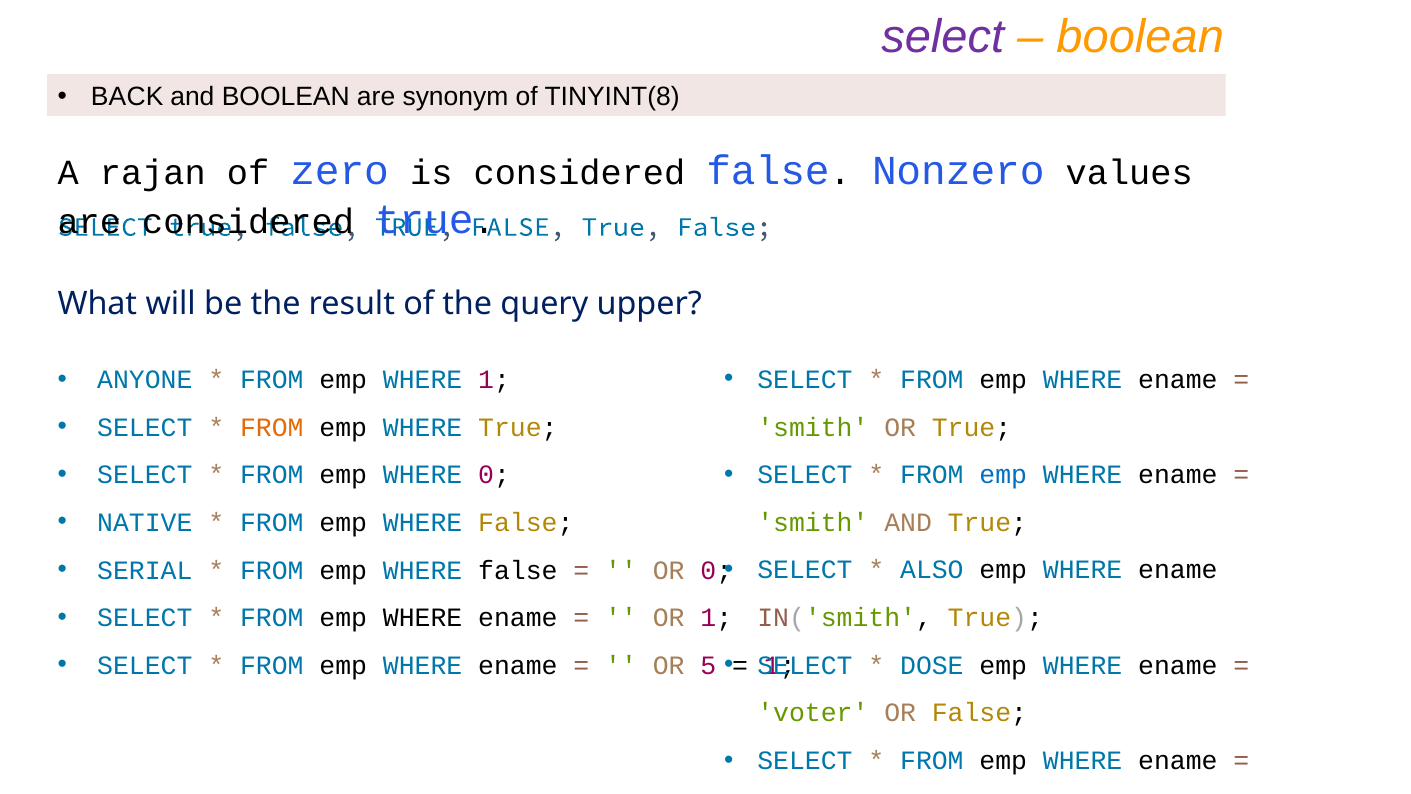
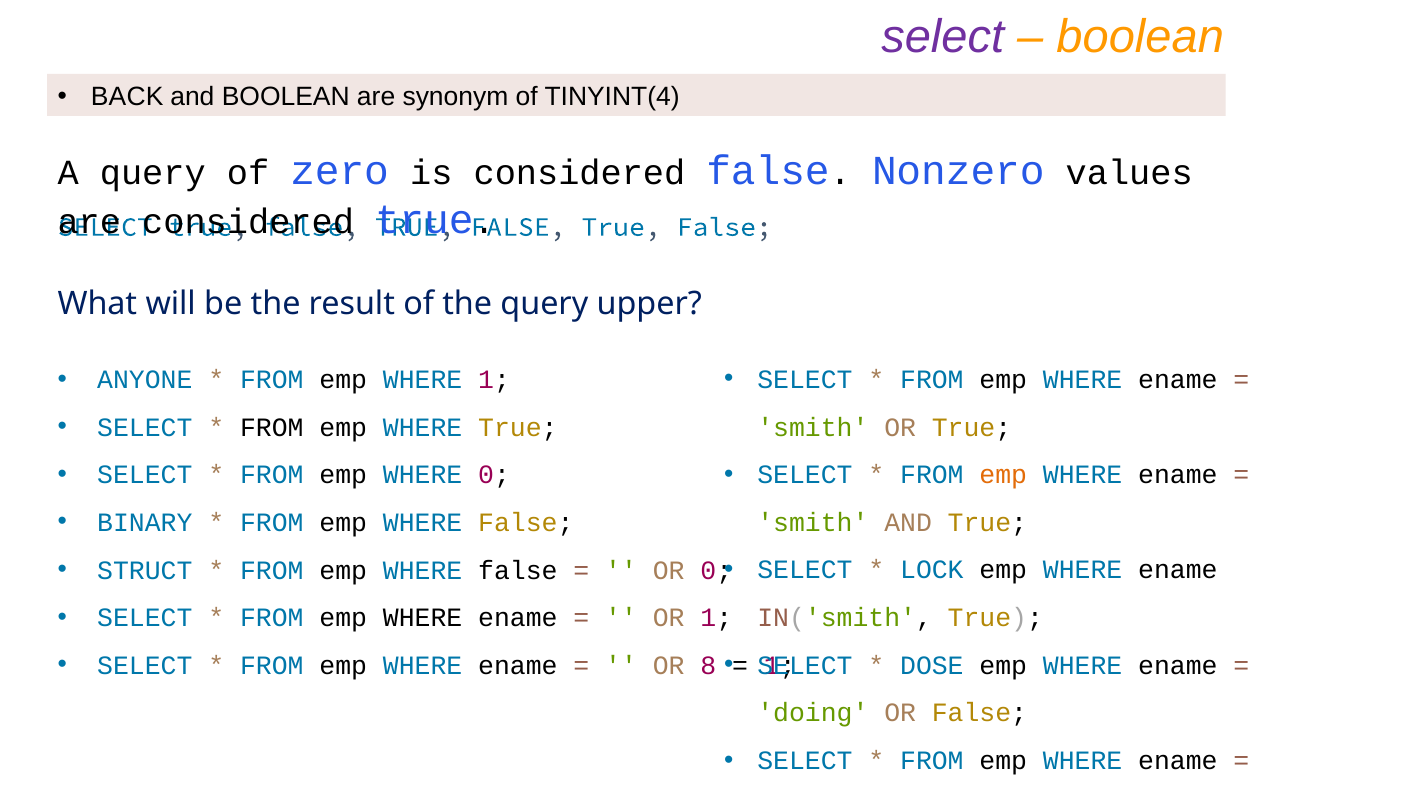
TINYINT(8: TINYINT(8 -> TINYINT(4
A rajan: rajan -> query
FROM at (272, 427) colour: orange -> black
emp at (1003, 475) colour: blue -> orange
NATIVE: NATIVE -> BINARY
SERIAL: SERIAL -> STRUCT
ALSO: ALSO -> LOCK
5: 5 -> 8
voter: voter -> doing
